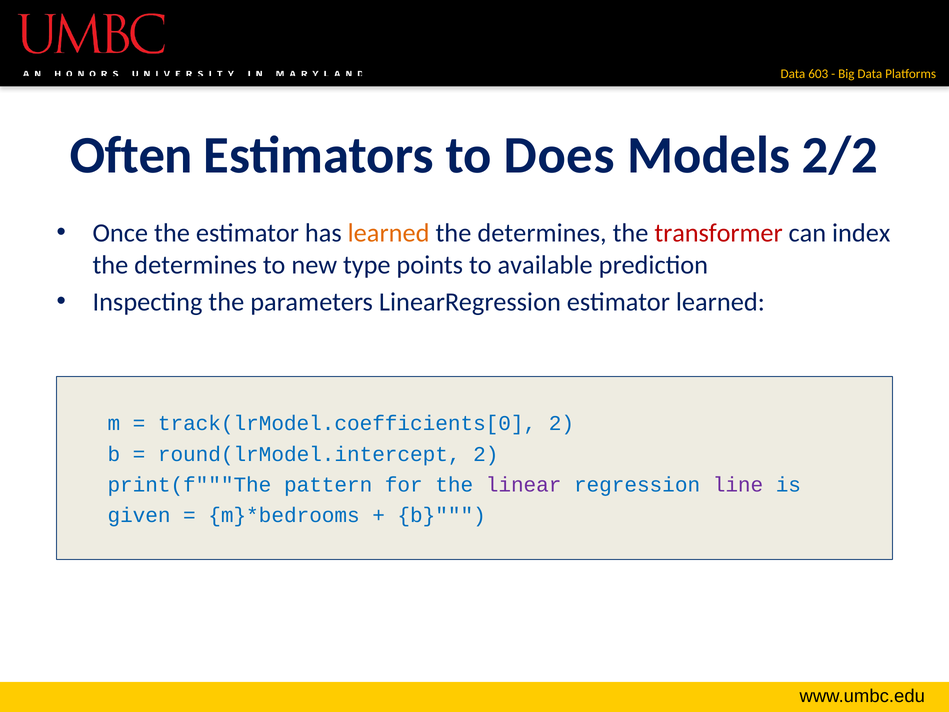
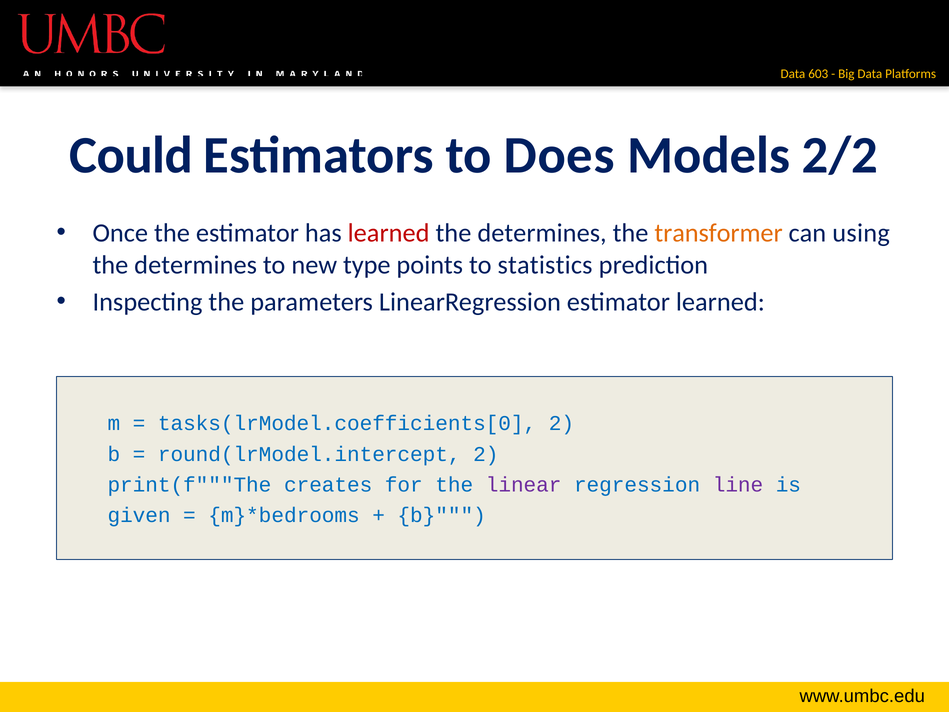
Often: Often -> Could
learned at (389, 233) colour: orange -> red
transformer colour: red -> orange
index: index -> using
available: available -> statistics
track(lrModel.coefficients[0: track(lrModel.coefficients[0 -> tasks(lrModel.coefficients[0
pattern: pattern -> creates
